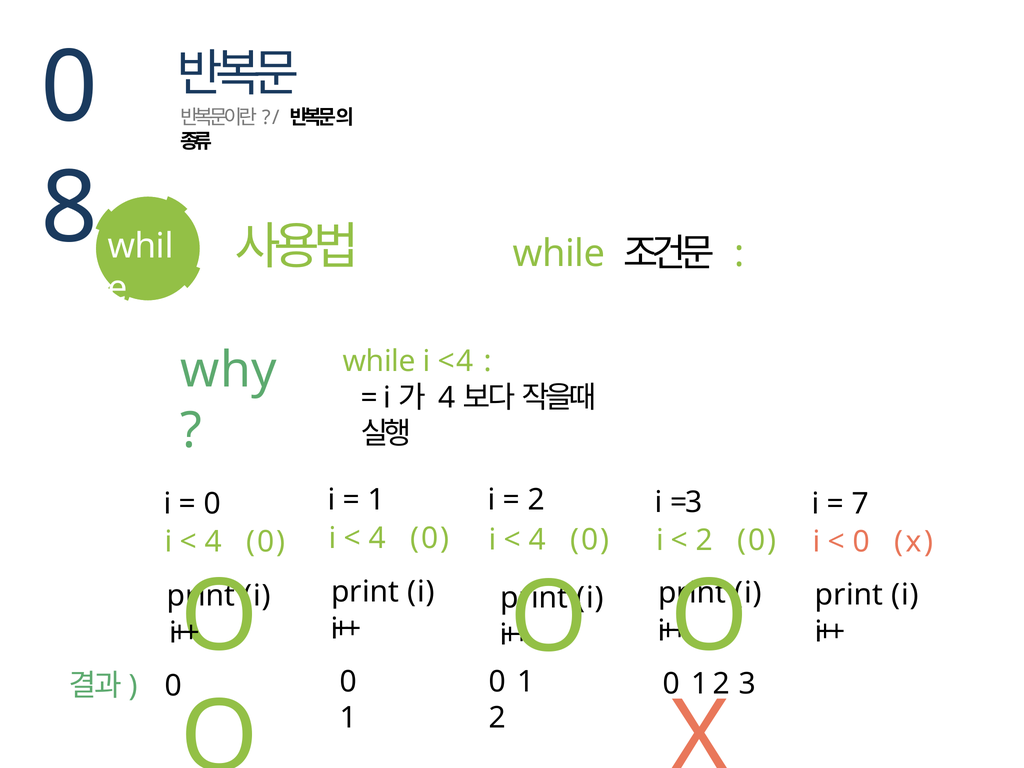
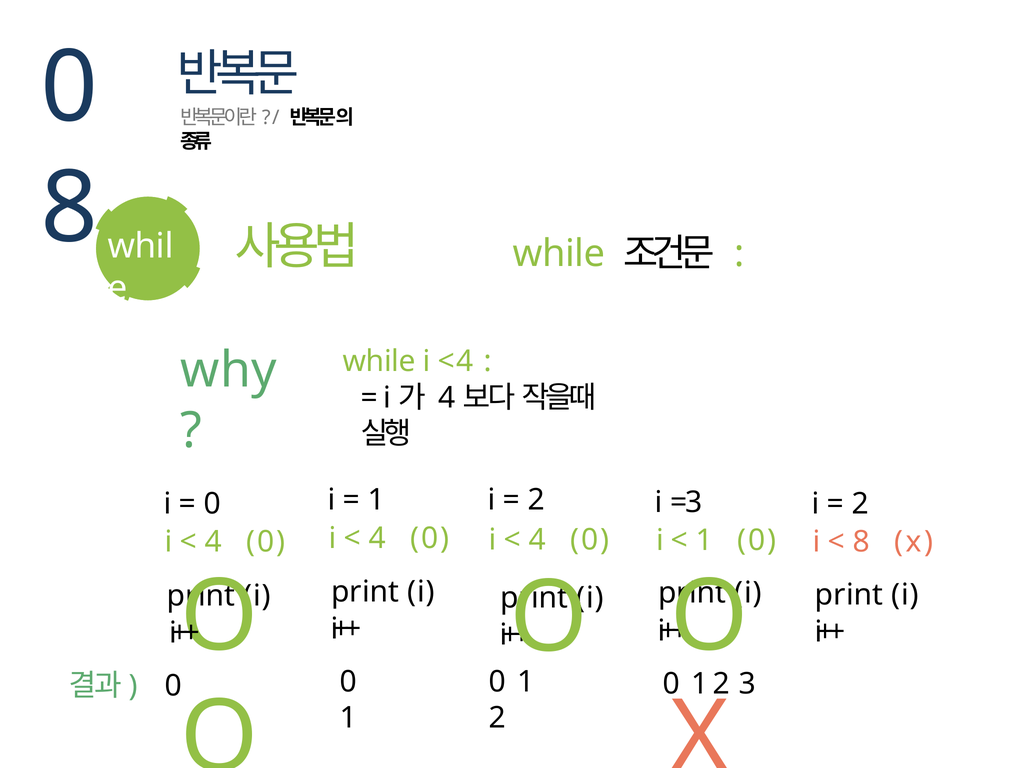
7 at (860, 504): 7 -> 2
2 at (704, 540): 2 -> 1
0 at (861, 542): 0 -> 8
